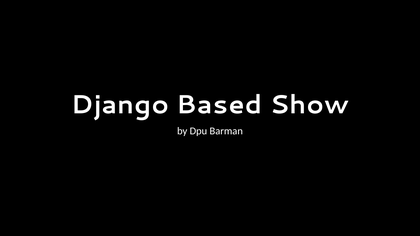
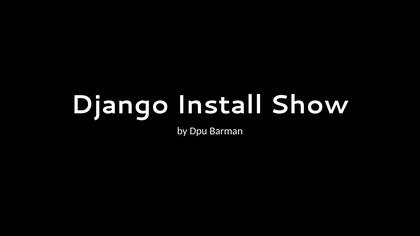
Based: Based -> Install
